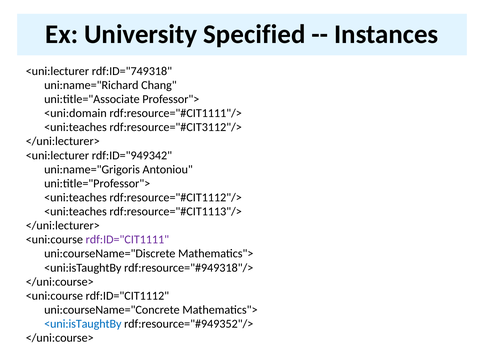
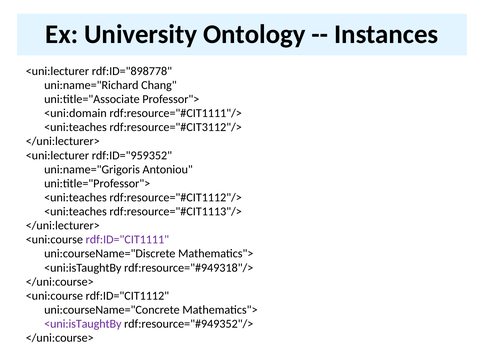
Specified: Specified -> Ontology
rdf:ID="749318: rdf:ID="749318 -> rdf:ID="898778
rdf:ID="949342: rdf:ID="949342 -> rdf:ID="959352
<uni:isTaughtBy at (83, 324) colour: blue -> purple
